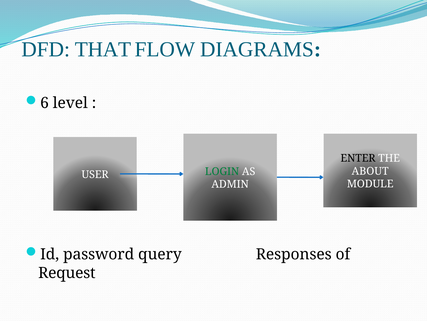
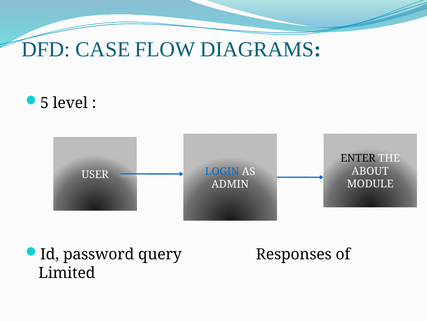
THAT: THAT -> CASE
6: 6 -> 5
LOGIN colour: green -> blue
Request: Request -> Limited
